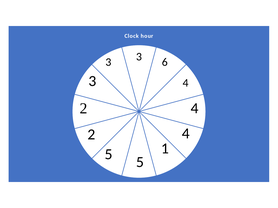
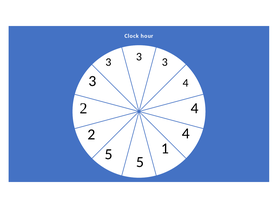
3 3 6: 6 -> 3
